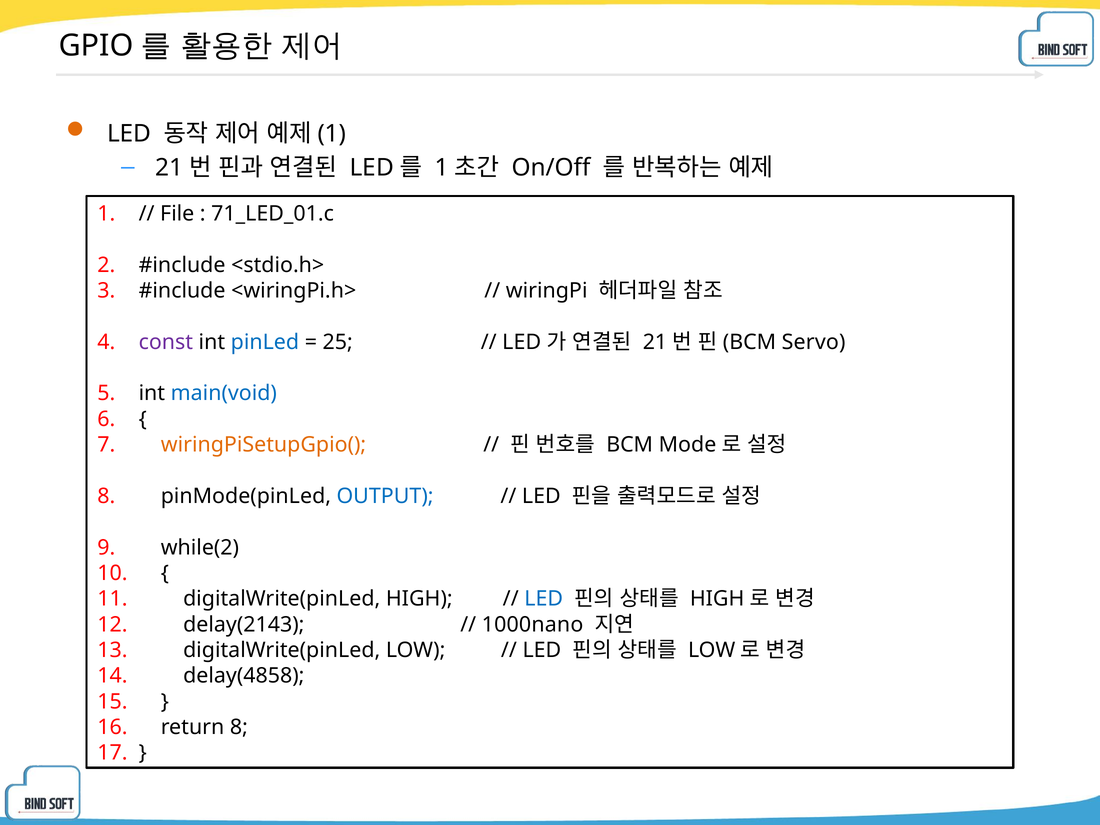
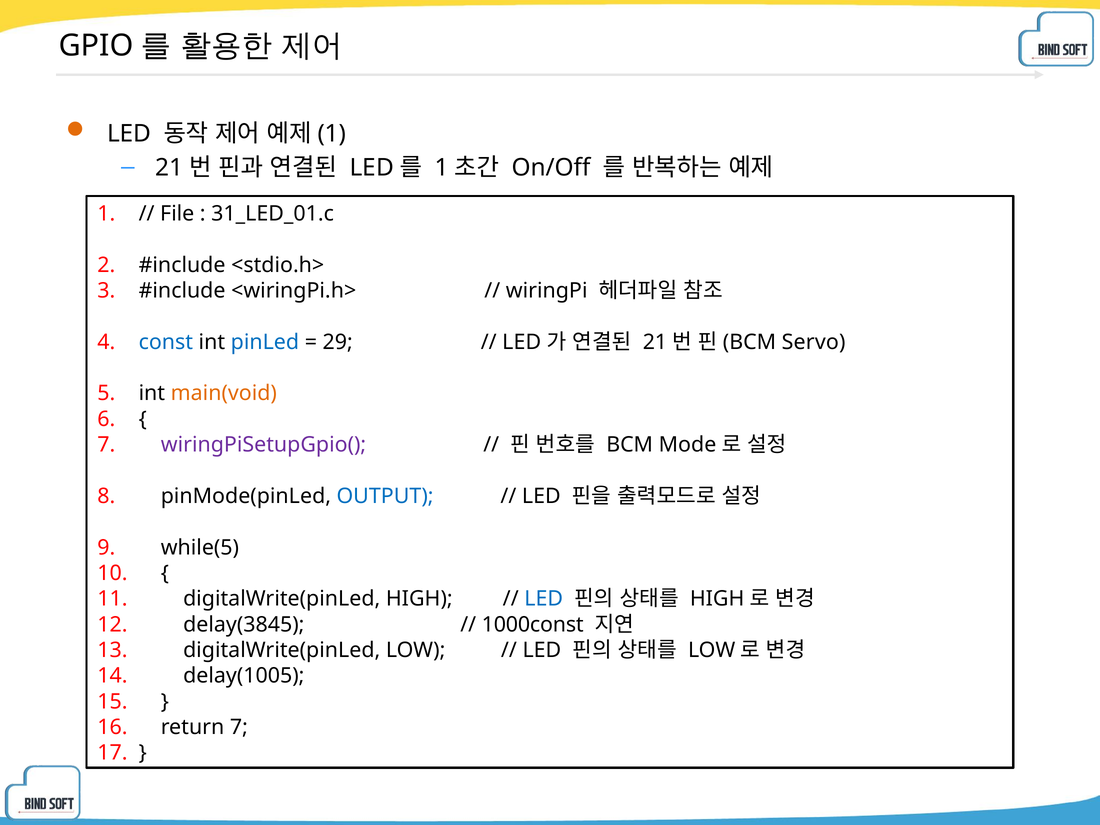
71_LED_01.c: 71_LED_01.c -> 31_LED_01.c
const colour: purple -> blue
25: 25 -> 29
main(void colour: blue -> orange
wiringPiSetupGpio( colour: orange -> purple
while(2: while(2 -> while(5
delay(2143: delay(2143 -> delay(3845
1000nano: 1000nano -> 1000const
delay(4858: delay(4858 -> delay(1005
return 8: 8 -> 7
